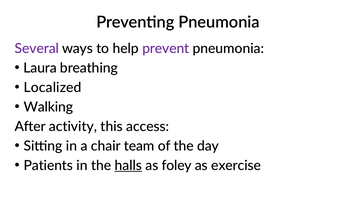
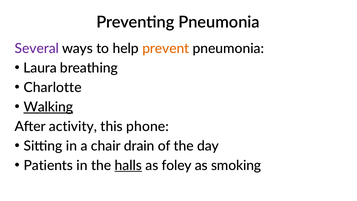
prevent colour: purple -> orange
Localized: Localized -> Charlotte
Walking underline: none -> present
access: access -> phone
team: team -> drain
exercise: exercise -> smoking
